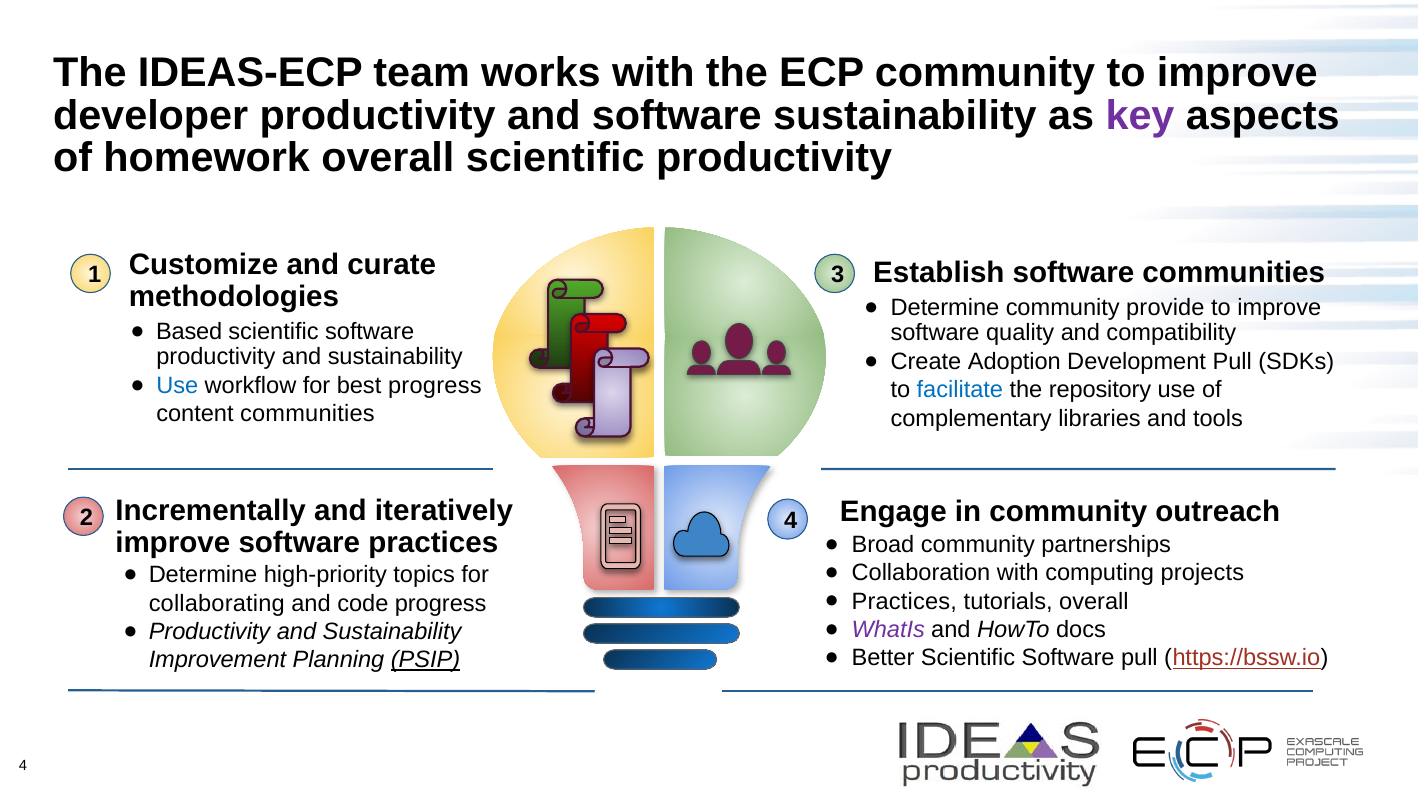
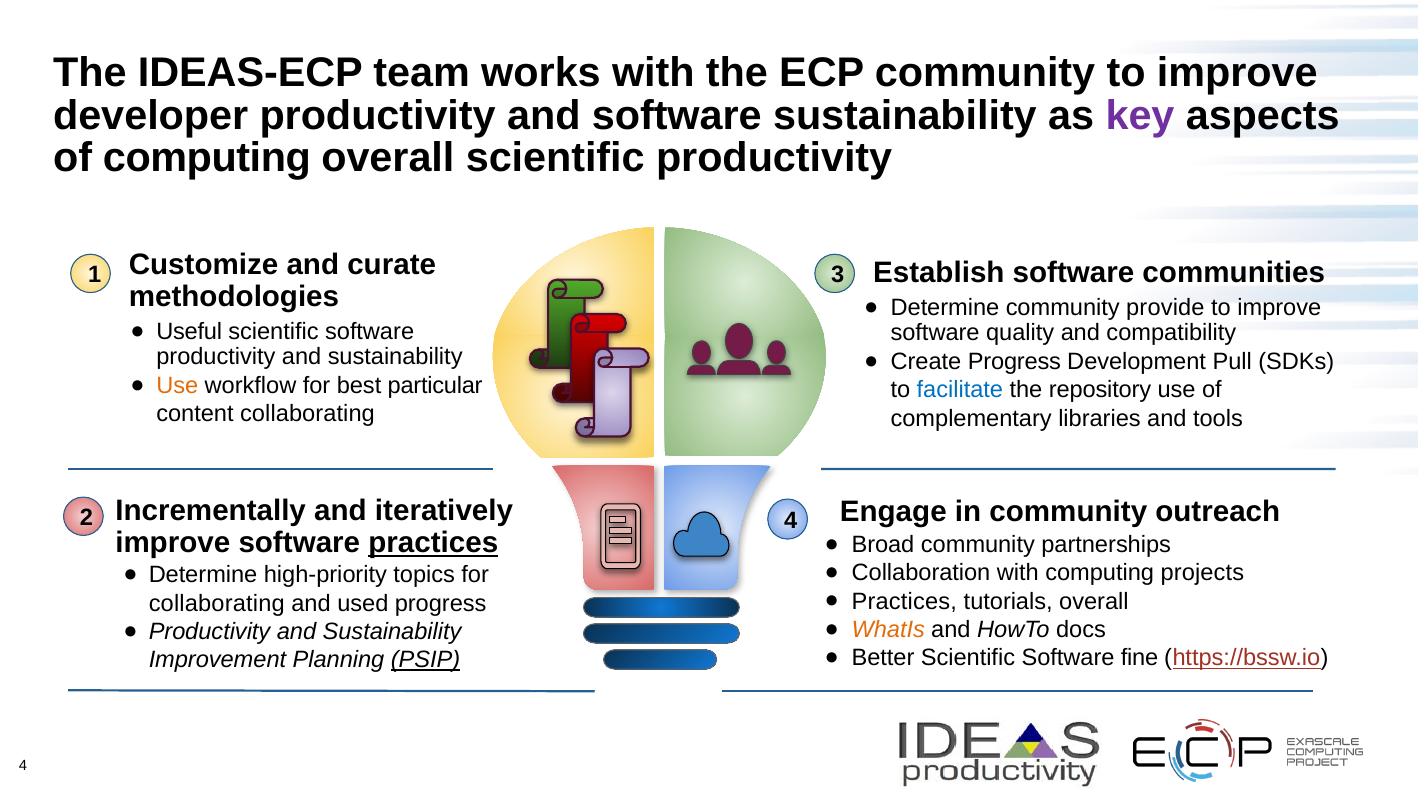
of homework: homework -> computing
Based: Based -> Useful
Create Adoption: Adoption -> Progress
Use at (177, 386) colour: blue -> orange
best progress: progress -> particular
content communities: communities -> collaborating
practices at (433, 543) underline: none -> present
code: code -> used
WhatIs colour: purple -> orange
Software pull: pull -> fine
